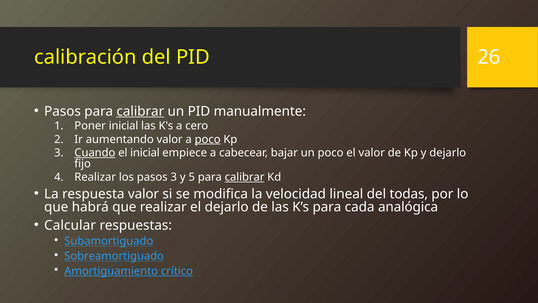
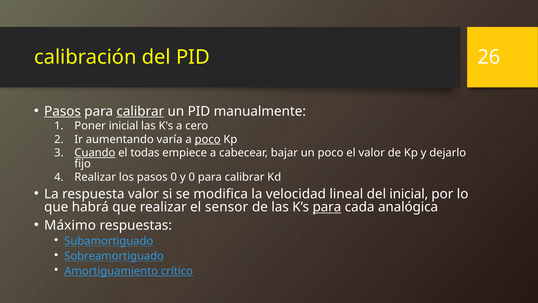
Pasos at (63, 111) underline: none -> present
aumentando valor: valor -> varía
el inicial: inicial -> todas
pasos 3: 3 -> 0
y 5: 5 -> 0
calibrar at (245, 177) underline: present -> none
del todas: todas -> inicial
el dejarlo: dejarlo -> sensor
para at (327, 207) underline: none -> present
Calcular: Calcular -> Máximo
